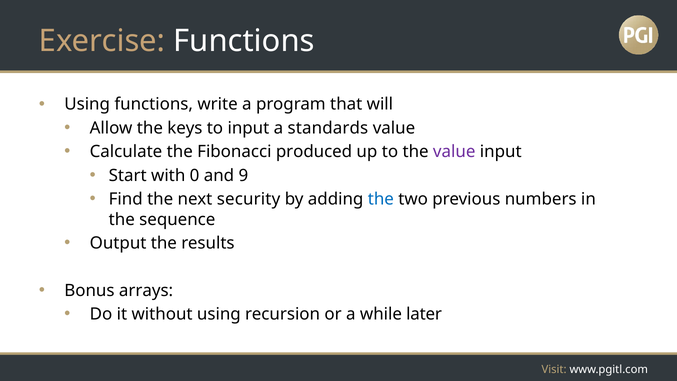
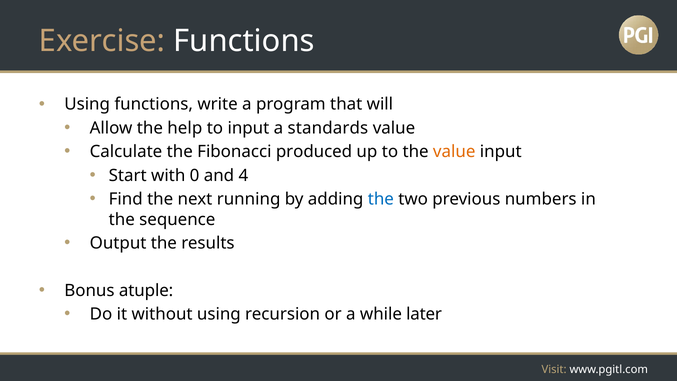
keys: keys -> help
value at (454, 152) colour: purple -> orange
9: 9 -> 4
security: security -> running
arrays: arrays -> atuple
